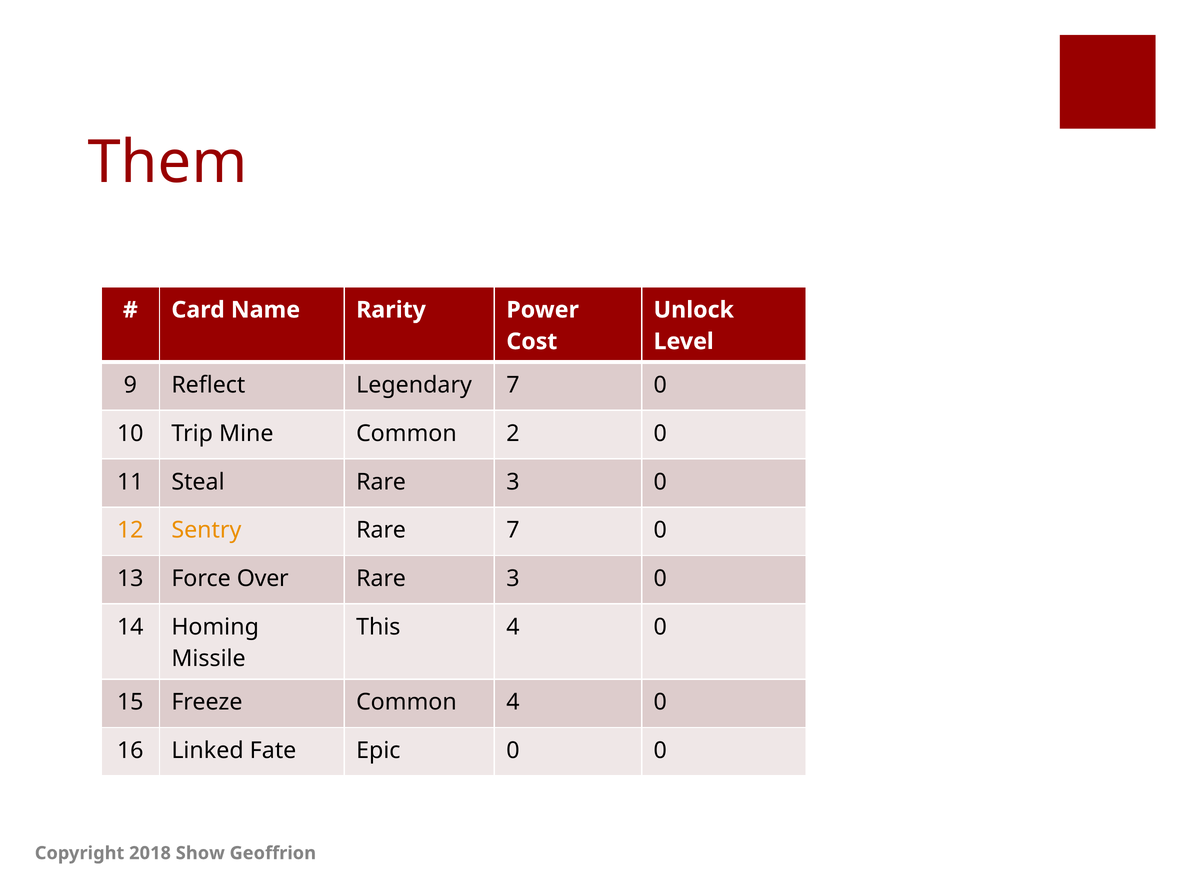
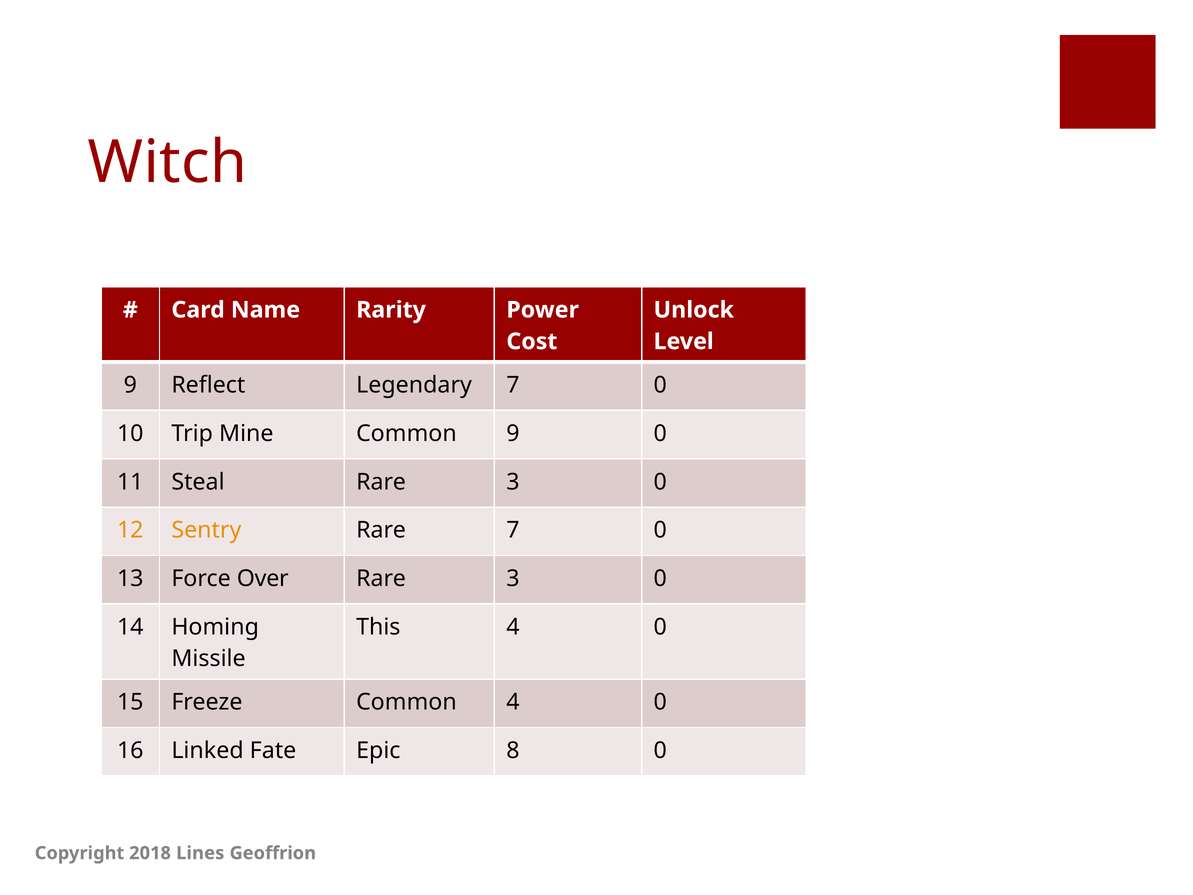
Them: Them -> Witch
Common 2: 2 -> 9
Epic 0: 0 -> 8
Show: Show -> Lines
